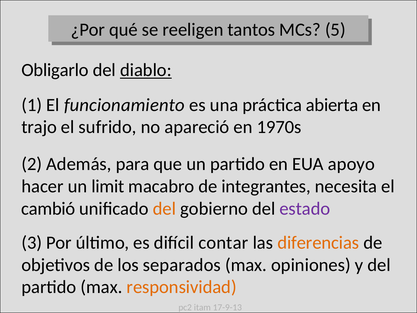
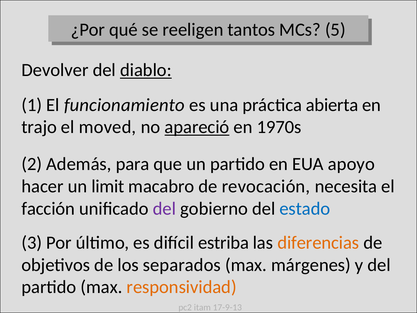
Obligarlo: Obligarlo -> Devolver
sufrido: sufrido -> moved
apareció underline: none -> present
integrantes: integrantes -> revocación
cambió: cambió -> facción
del at (165, 208) colour: orange -> purple
estado colour: purple -> blue
contar: contar -> estriba
opiniones: opiniones -> márgenes
